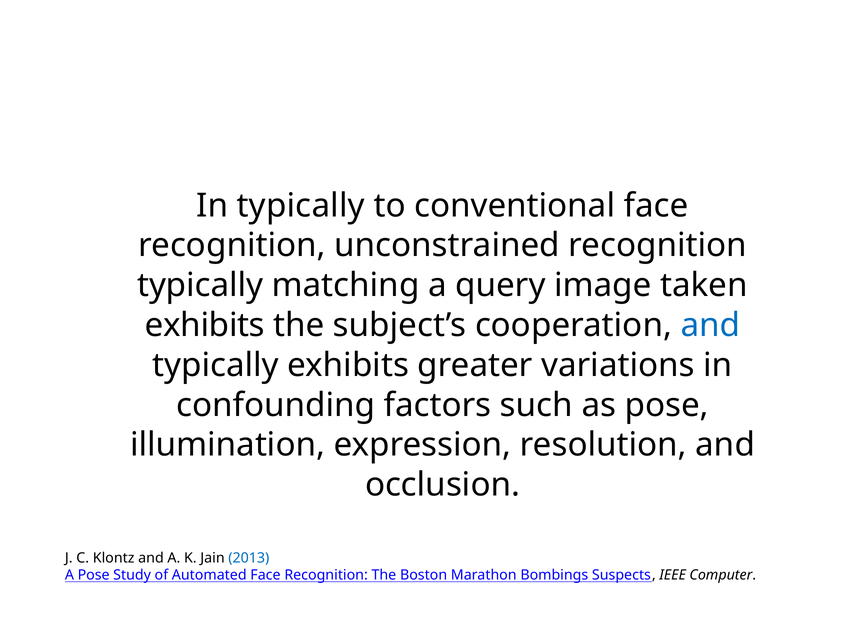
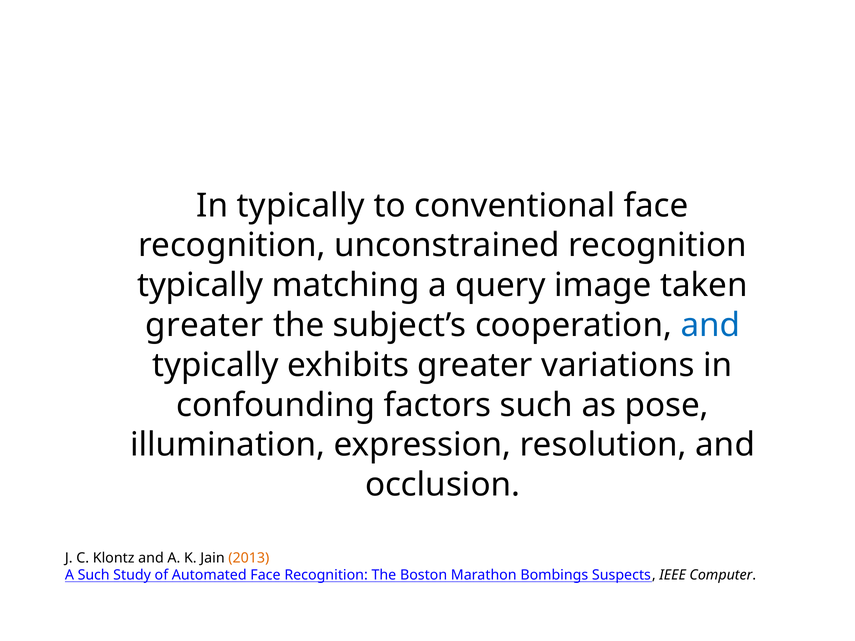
exhibits at (205, 325): exhibits -> greater
2013 colour: blue -> orange
A Pose: Pose -> Such
